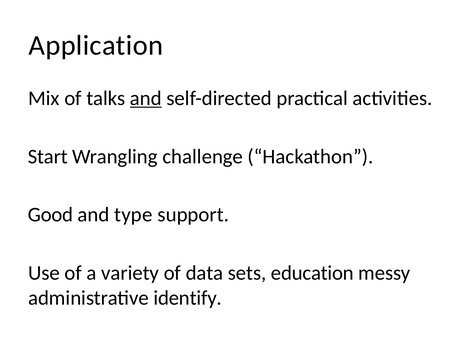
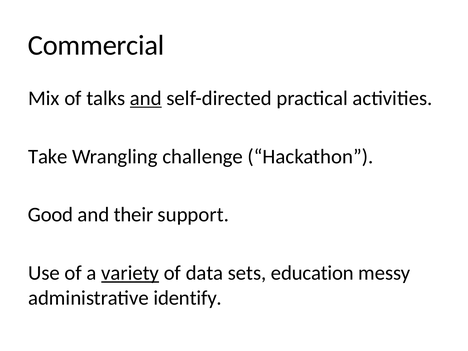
Application: Application -> Commercial
Start: Start -> Take
type: type -> their
variety underline: none -> present
